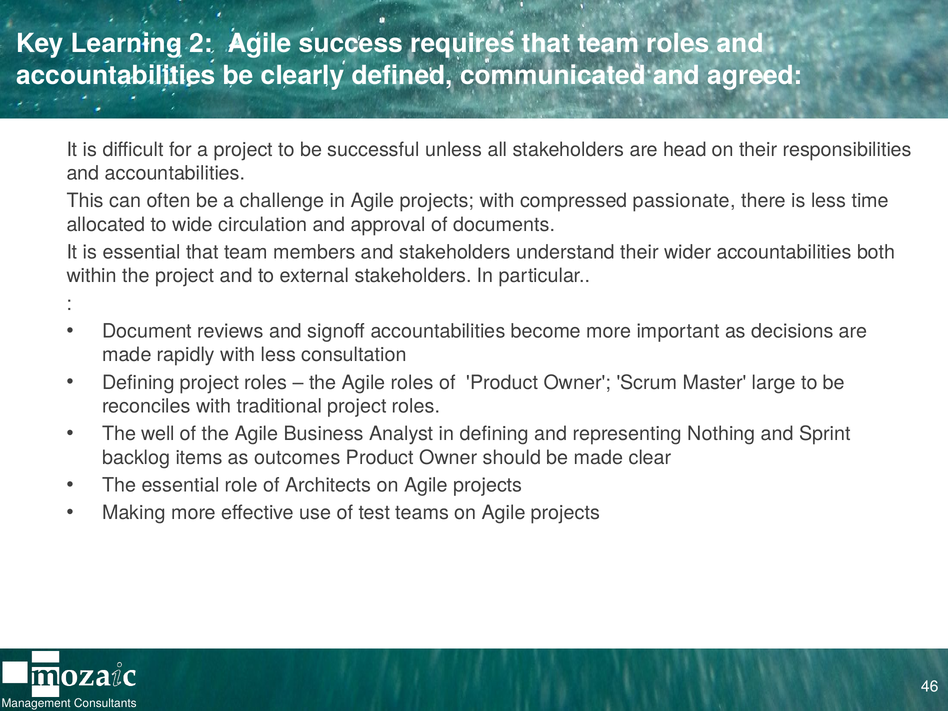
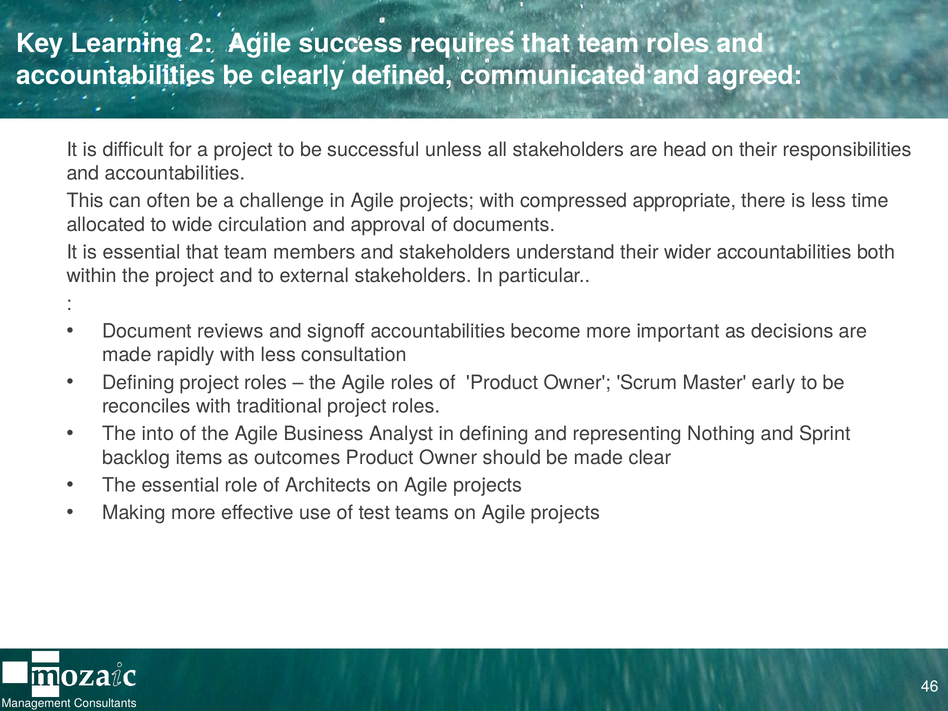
passionate: passionate -> appropriate
large: large -> early
well: well -> into
